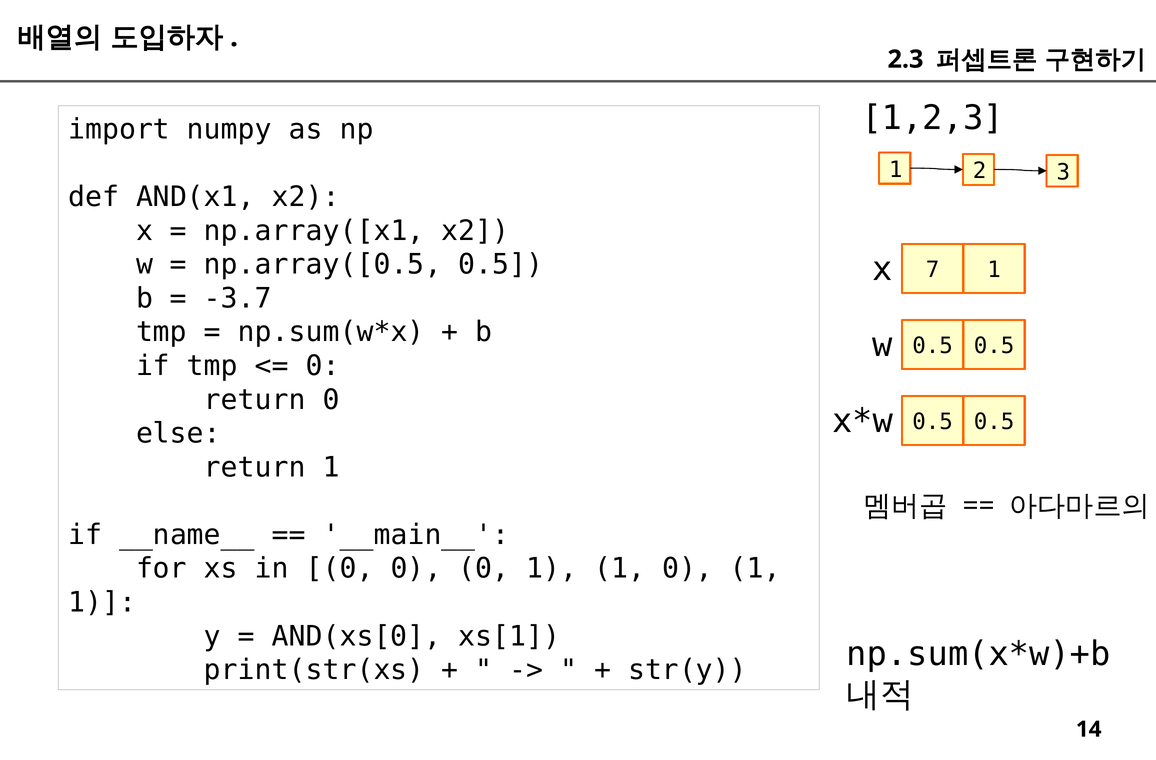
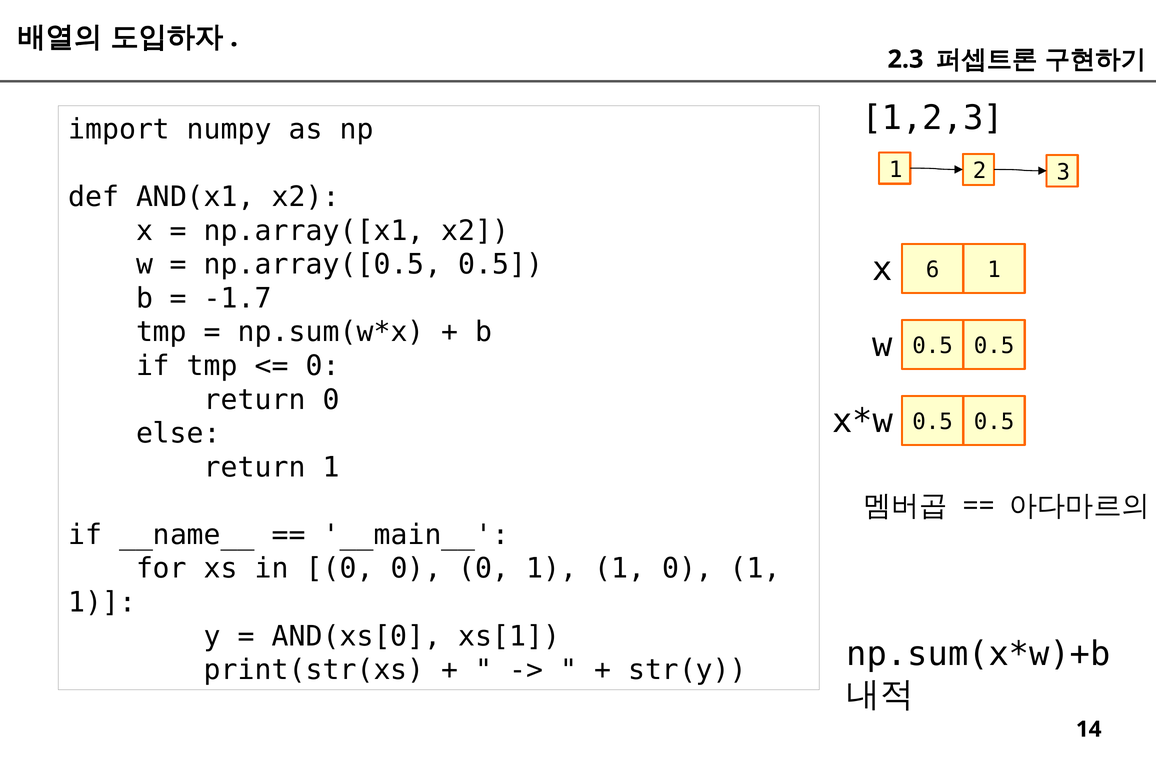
7: 7 -> 6
-3.7: -3.7 -> -1.7
